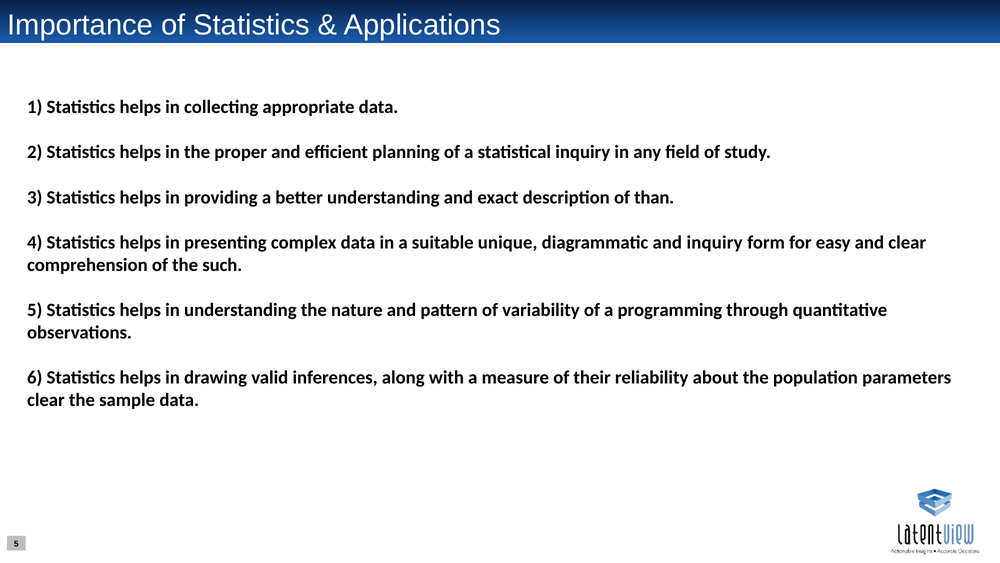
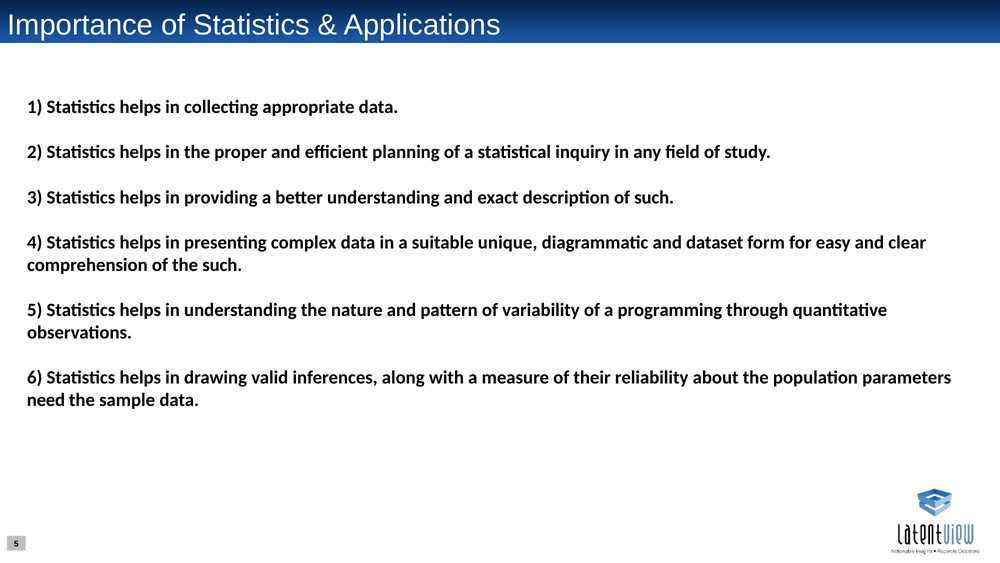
of than: than -> such
and inquiry: inquiry -> dataset
clear at (46, 400): clear -> need
